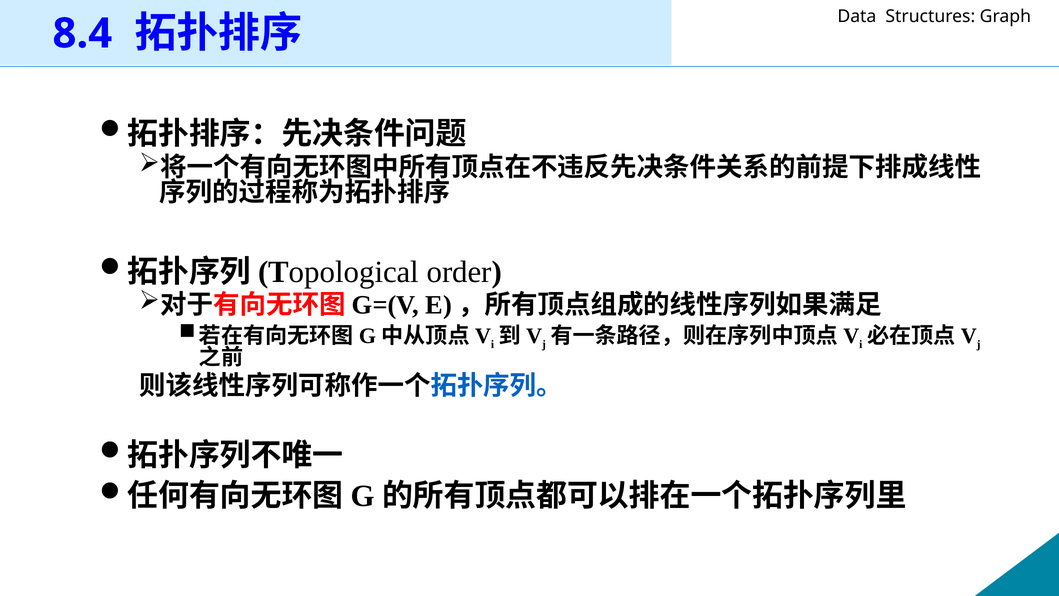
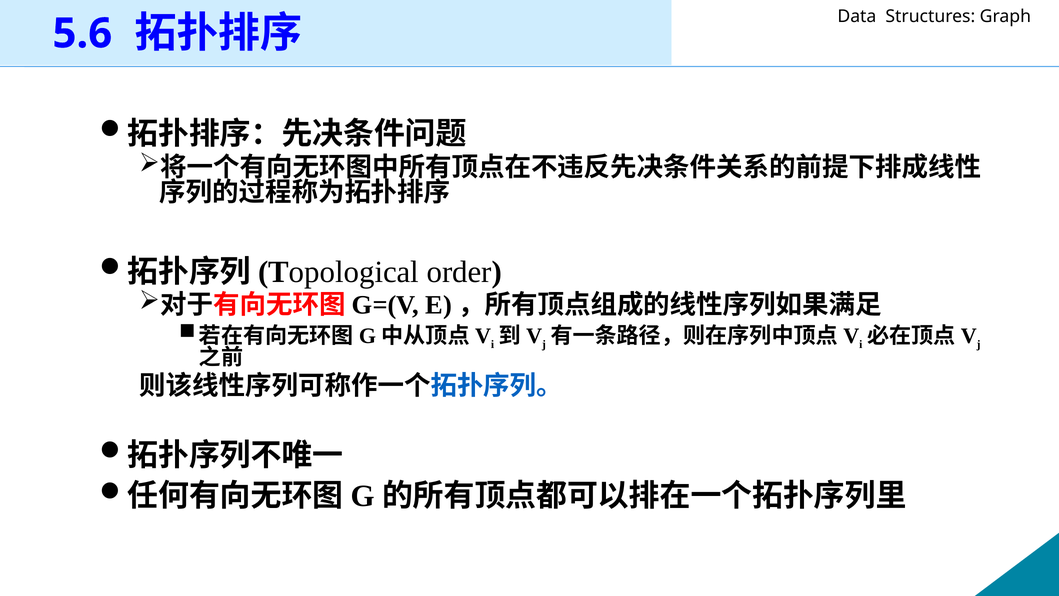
8.4: 8.4 -> 5.6
